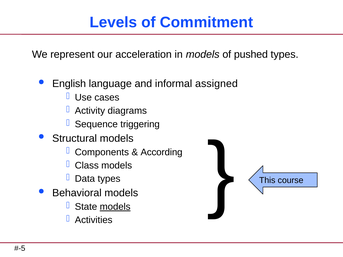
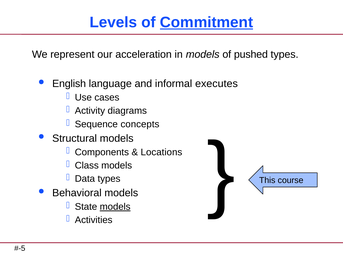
Commitment underline: none -> present
assigned: assigned -> executes
triggering: triggering -> concepts
According: According -> Locations
